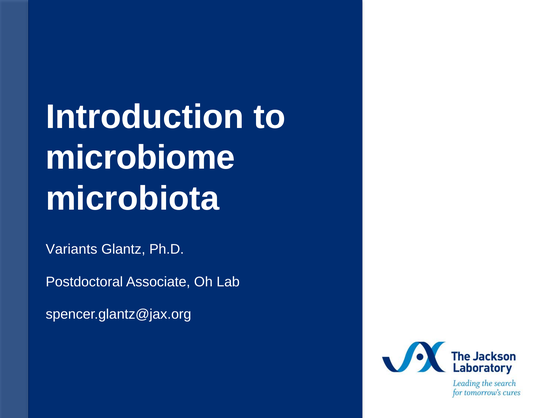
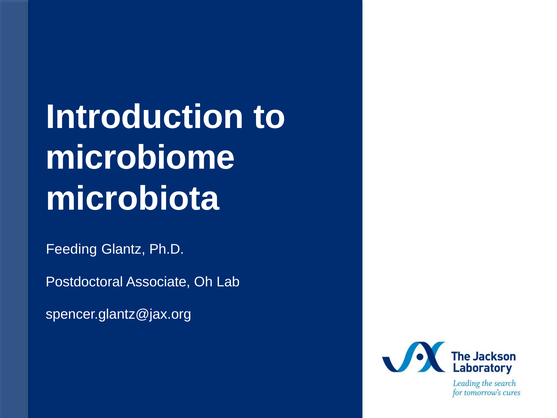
Variants: Variants -> Feeding
